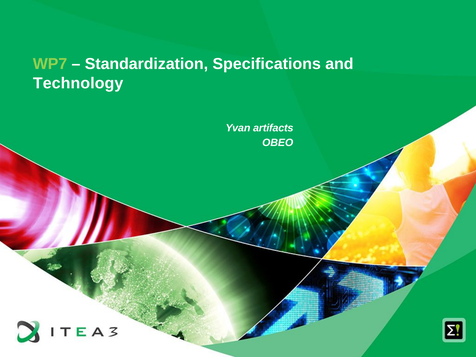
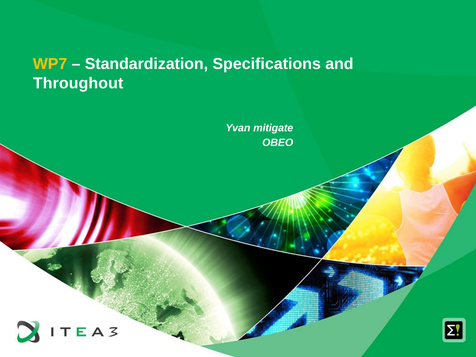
WP7 colour: light green -> yellow
Technology: Technology -> Throughout
artifacts: artifacts -> mitigate
